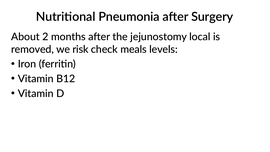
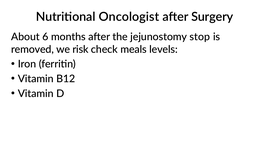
Pneumonia: Pneumonia -> Oncologist
2: 2 -> 6
local: local -> stop
